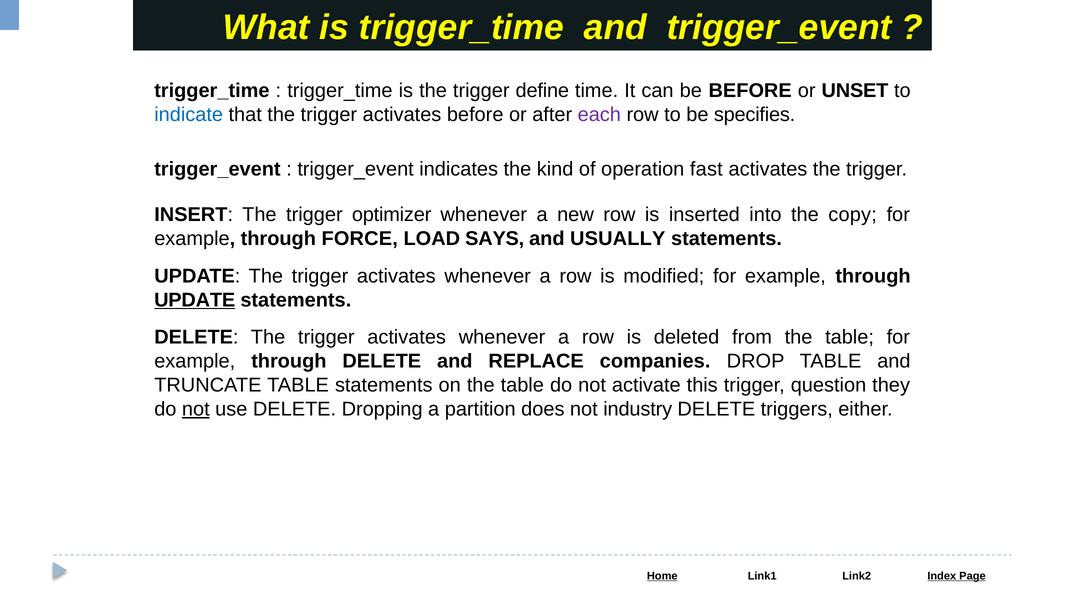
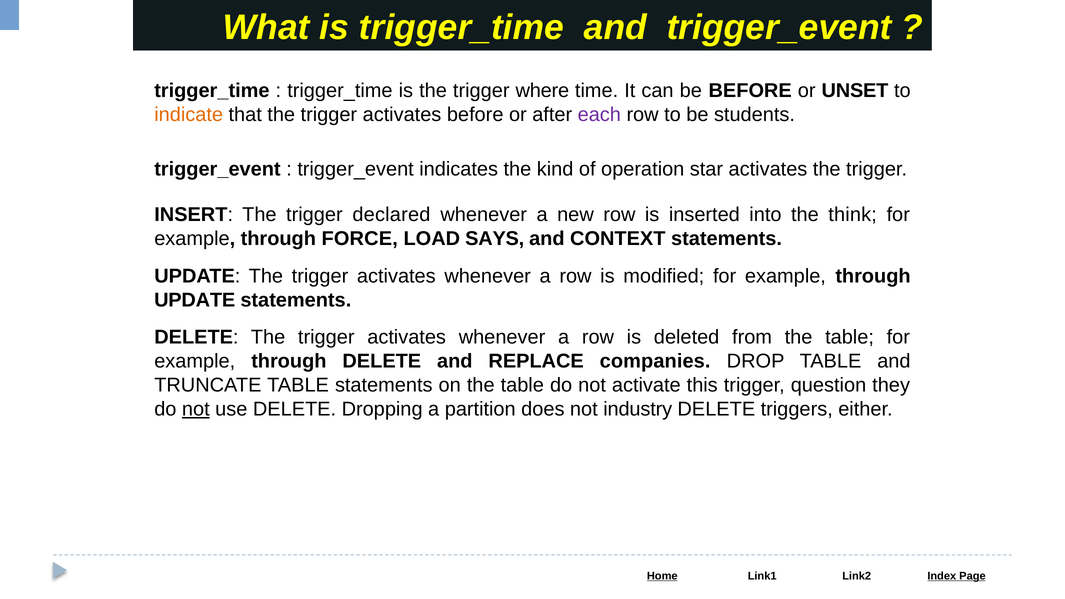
define: define -> where
indicate colour: blue -> orange
specifies: specifies -> students
fast: fast -> star
optimizer: optimizer -> declared
copy: copy -> think
USUALLY: USUALLY -> CONTEXT
UPDATE at (195, 300) underline: present -> none
